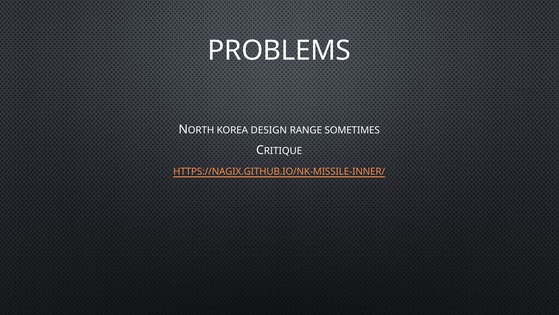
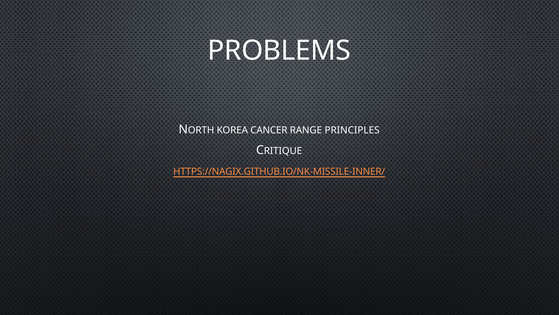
DESIGN: DESIGN -> CANCER
SOMETIMES: SOMETIMES -> PRINCIPLES
